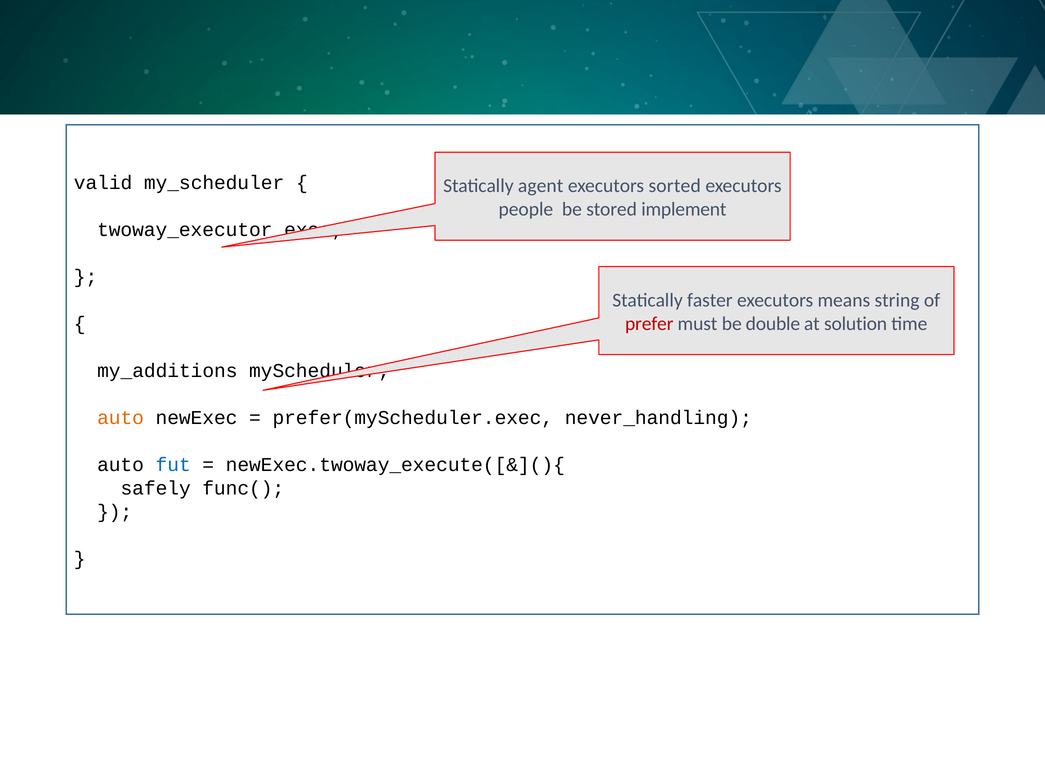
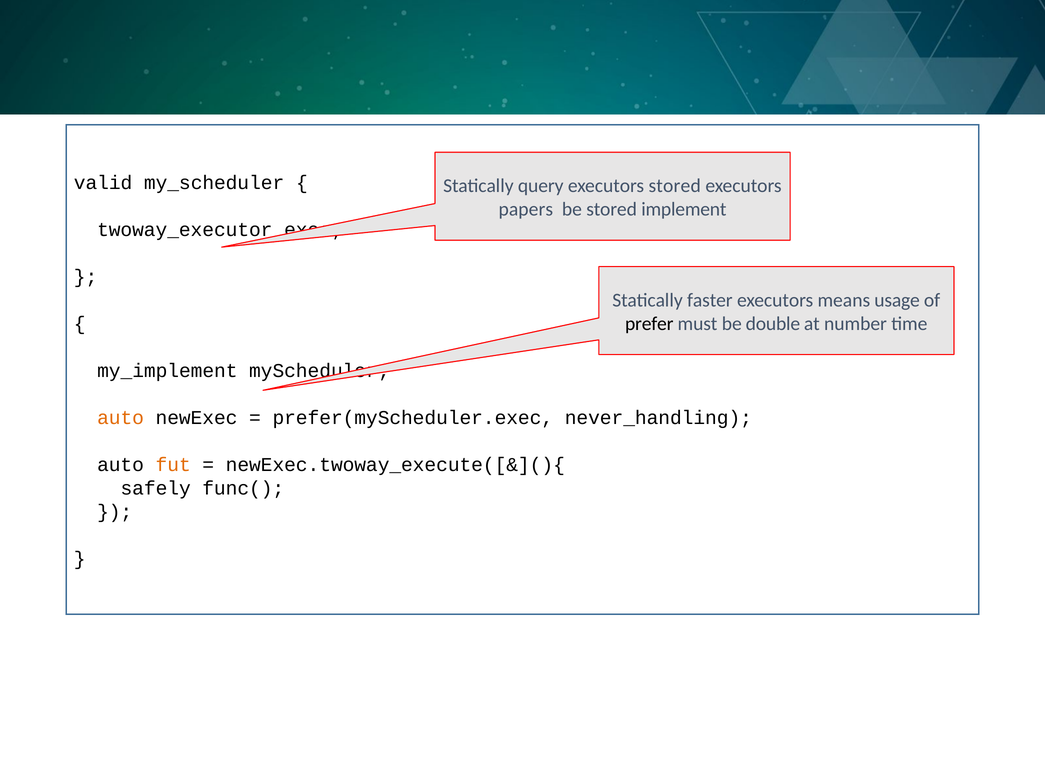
agent: agent -> query
executors sorted: sorted -> stored
people: people -> papers
string: string -> usage
prefer colour: red -> black
solution: solution -> number
my_additions: my_additions -> my_implement
fut colour: blue -> orange
